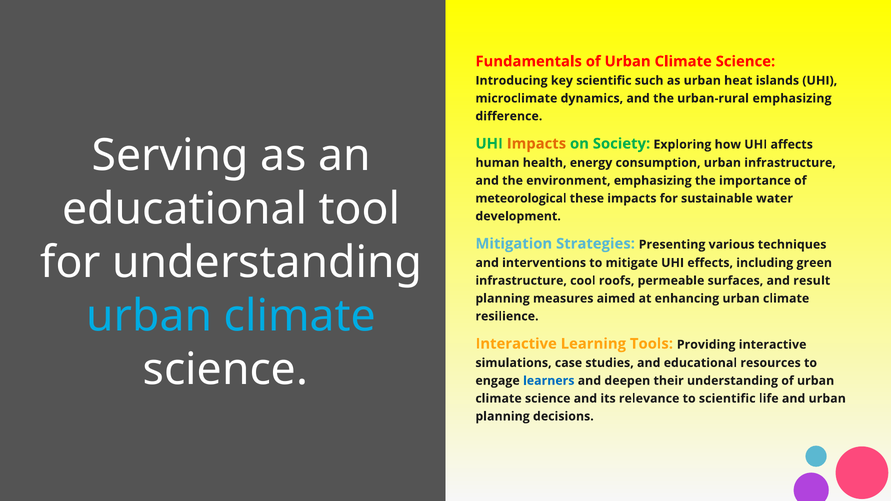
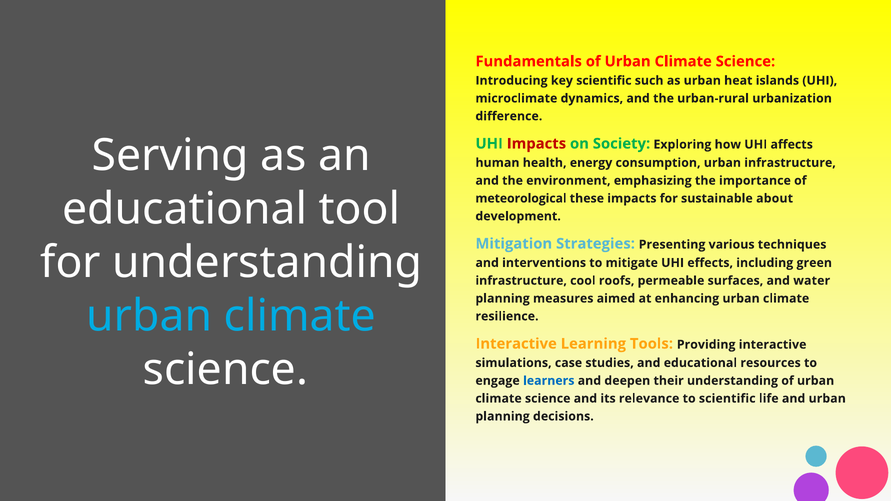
urban-rural emphasizing: emphasizing -> urbanization
Impacts at (536, 144) colour: orange -> red
water: water -> about
result: result -> water
